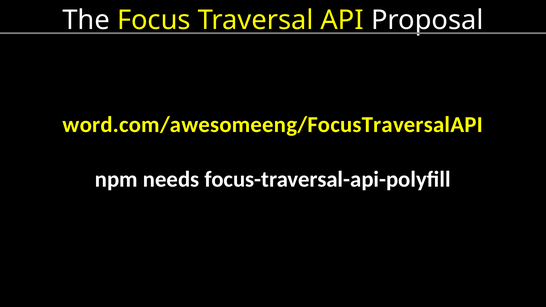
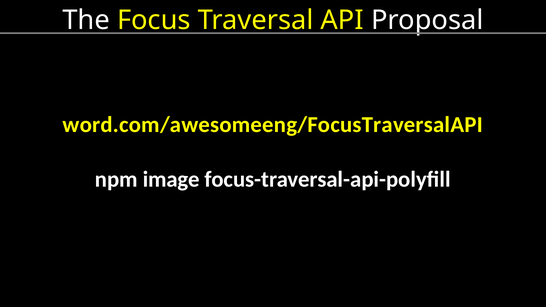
needs: needs -> image
